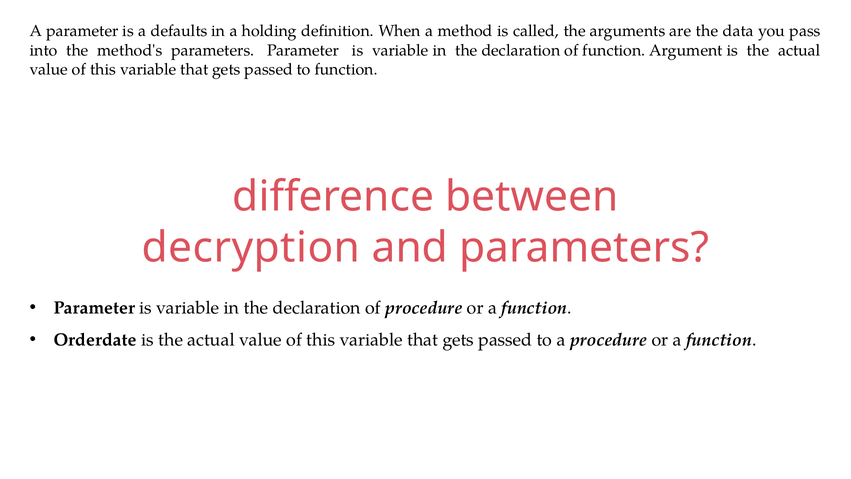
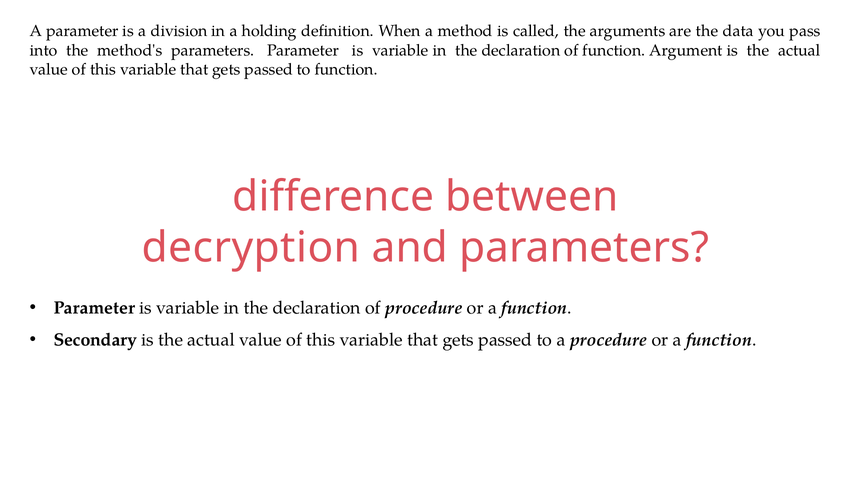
defaults: defaults -> division
Orderdate: Orderdate -> Secondary
